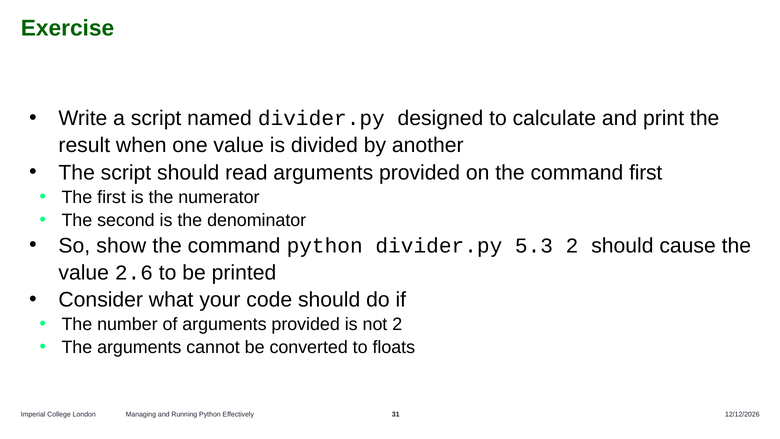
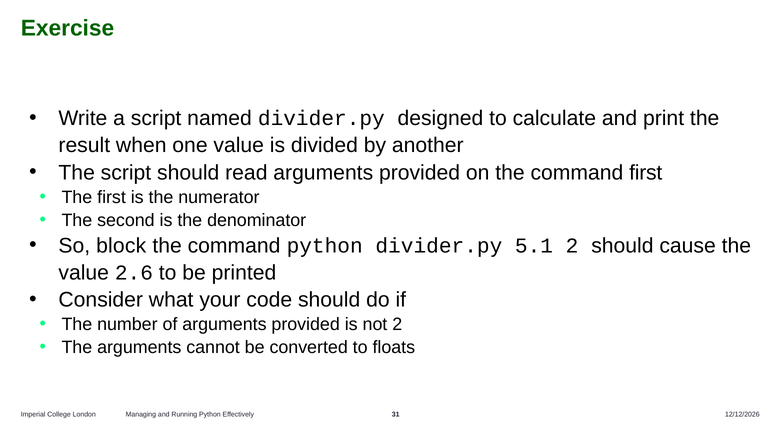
show: show -> block
5.3: 5.3 -> 5.1
